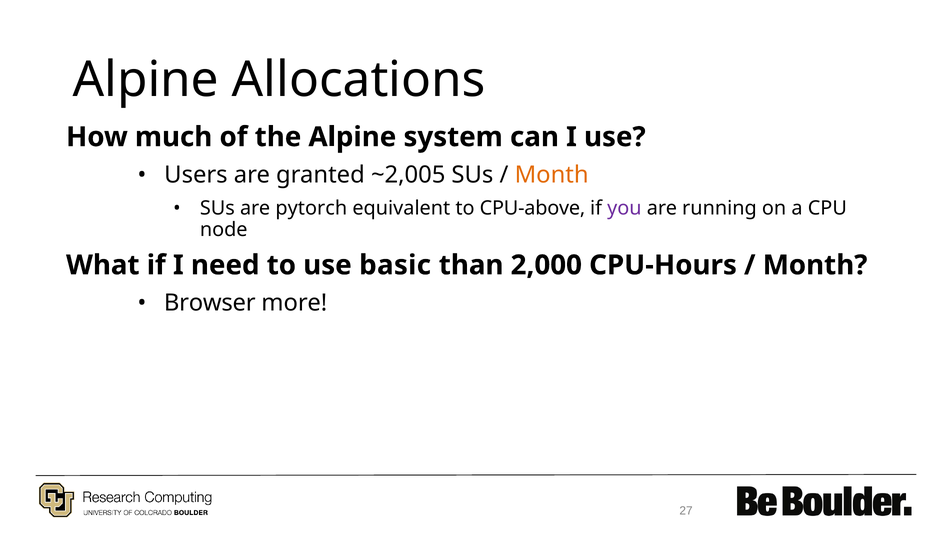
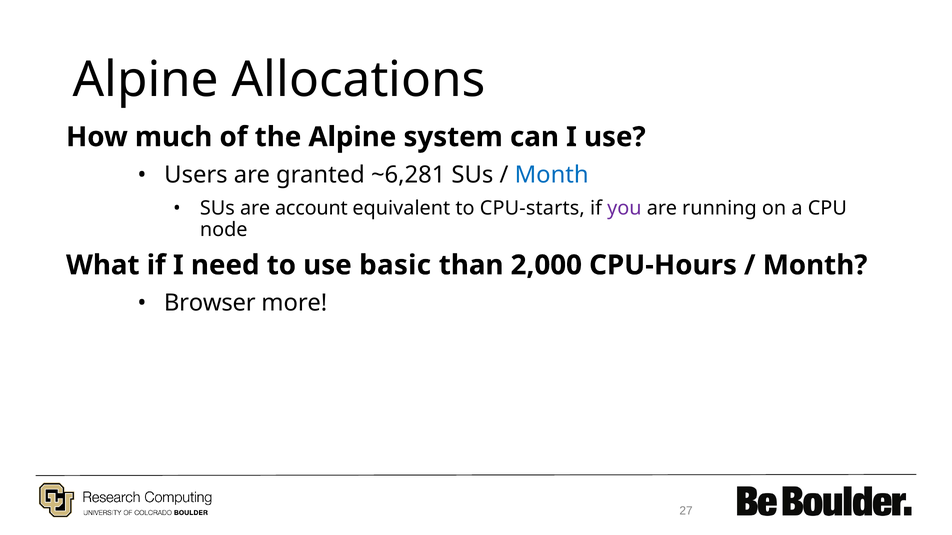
~2,005: ~2,005 -> ~6,281
Month at (552, 175) colour: orange -> blue
pytorch: pytorch -> account
CPU-above: CPU-above -> CPU-starts
